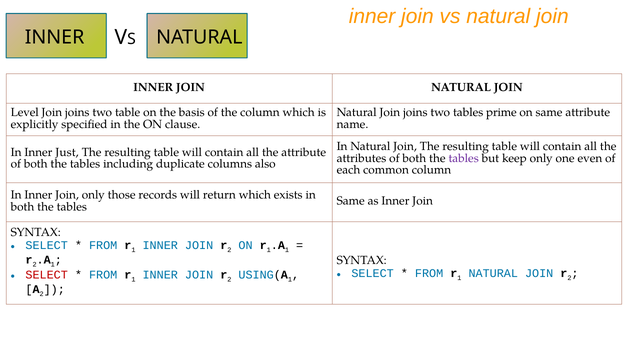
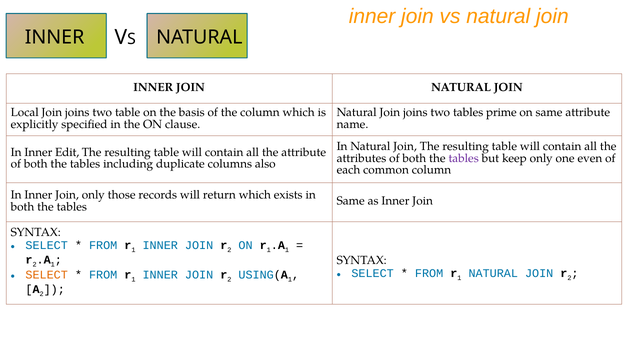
Level: Level -> Local
Just: Just -> Edit
SELECT at (47, 275) colour: red -> orange
